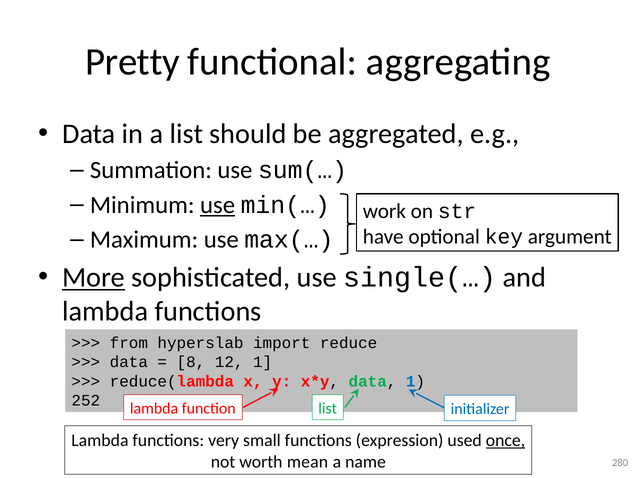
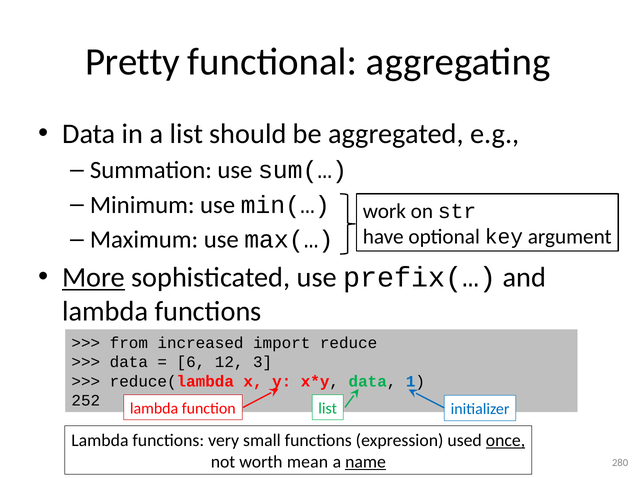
use at (218, 205) underline: present -> none
single(…: single(… -> prefix(…
hyperslab: hyperslab -> increased
8: 8 -> 6
12 1: 1 -> 3
name underline: none -> present
